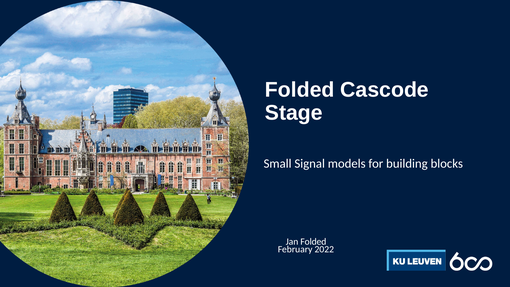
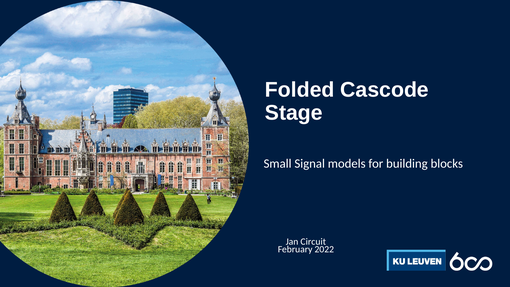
Jan Folded: Folded -> Circuit
